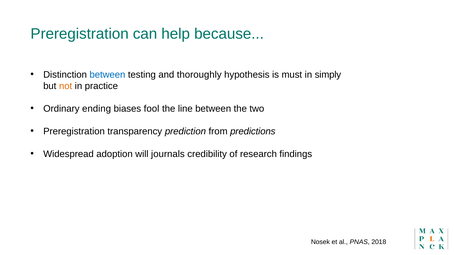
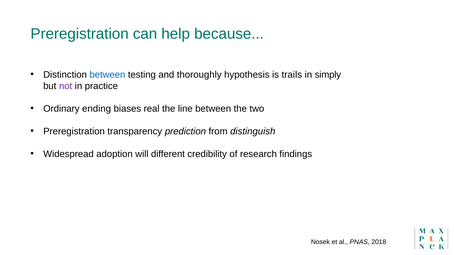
must: must -> trails
not colour: orange -> purple
fool: fool -> real
predictions: predictions -> distinguish
journals: journals -> different
